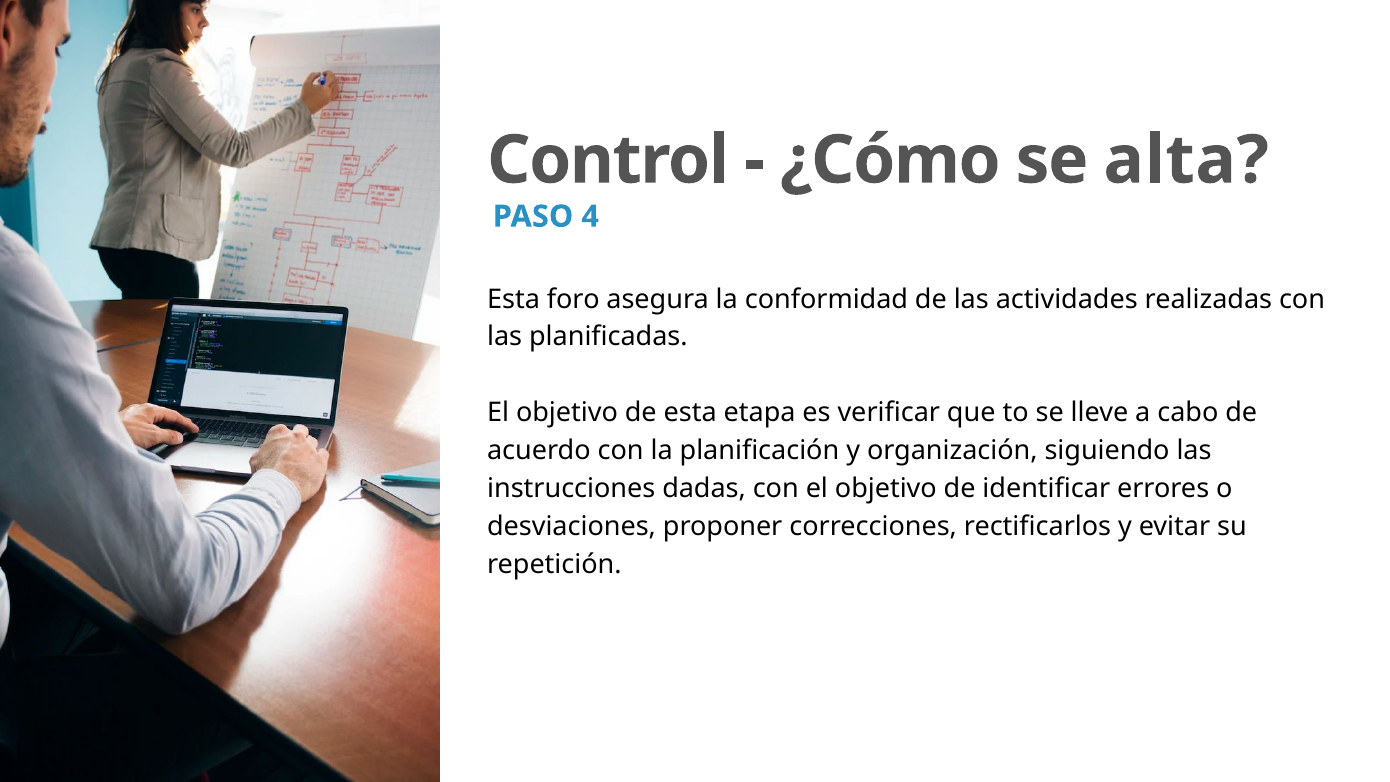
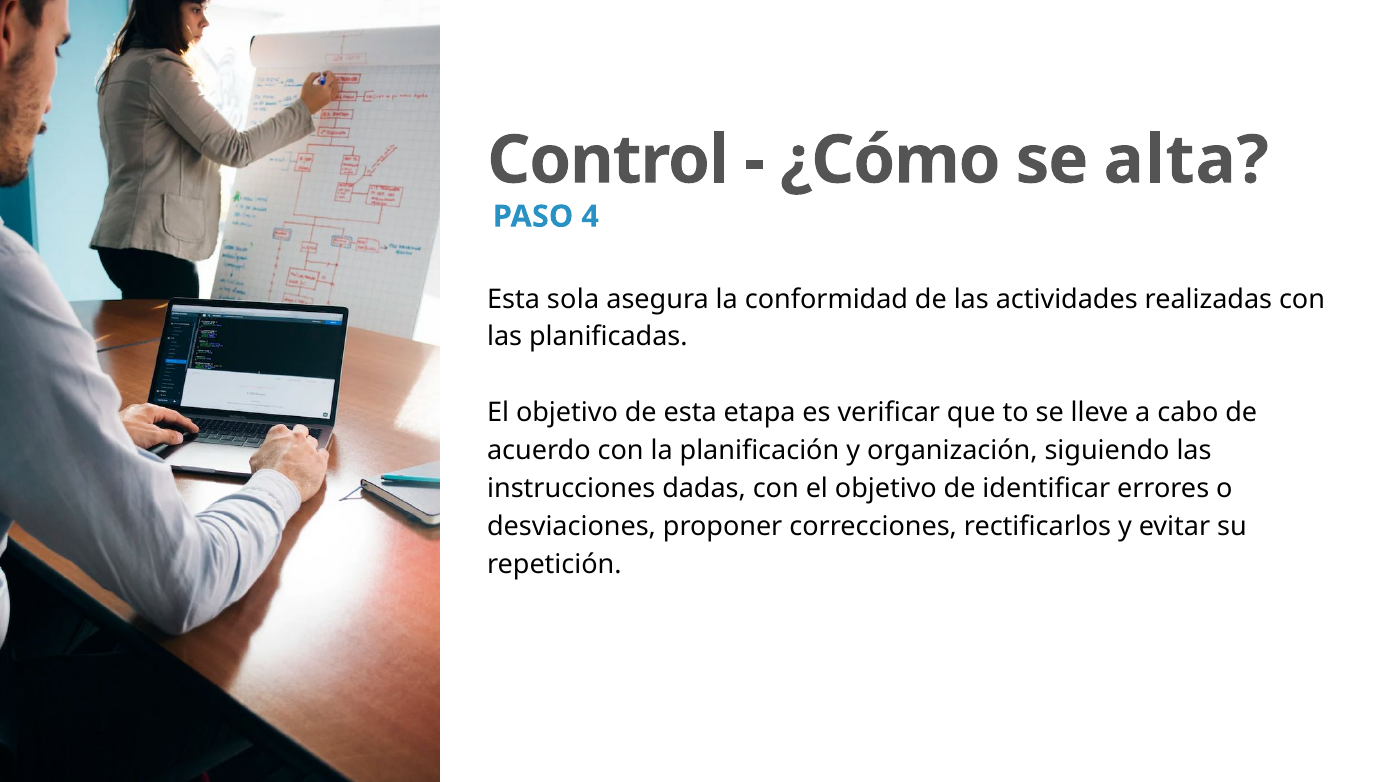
foro: foro -> sola
